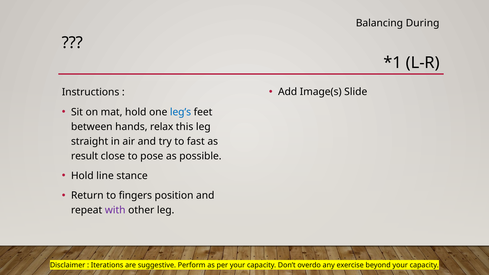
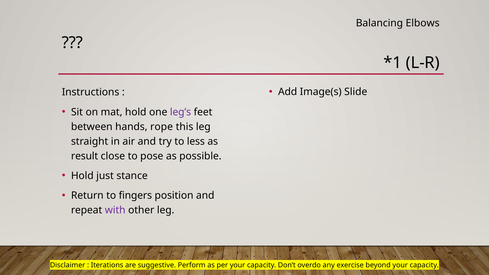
During: During -> Elbows
leg’s colour: blue -> purple
relax: relax -> rope
fast: fast -> less
line: line -> just
